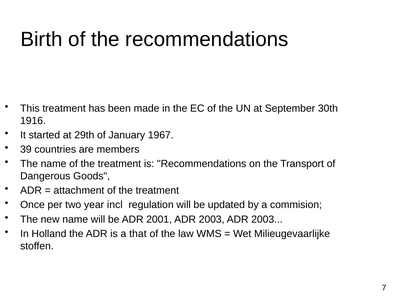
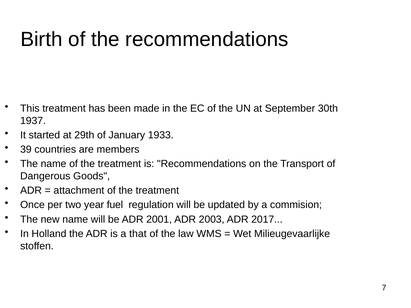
1916: 1916 -> 1937
1967: 1967 -> 1933
incl: incl -> fuel
2003 ADR 2003: 2003 -> 2017
